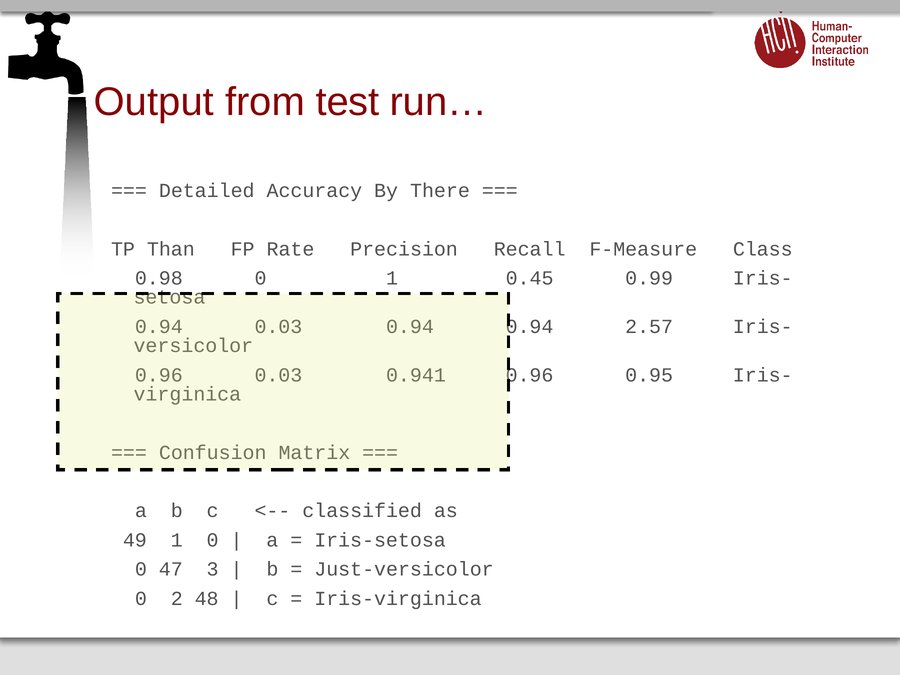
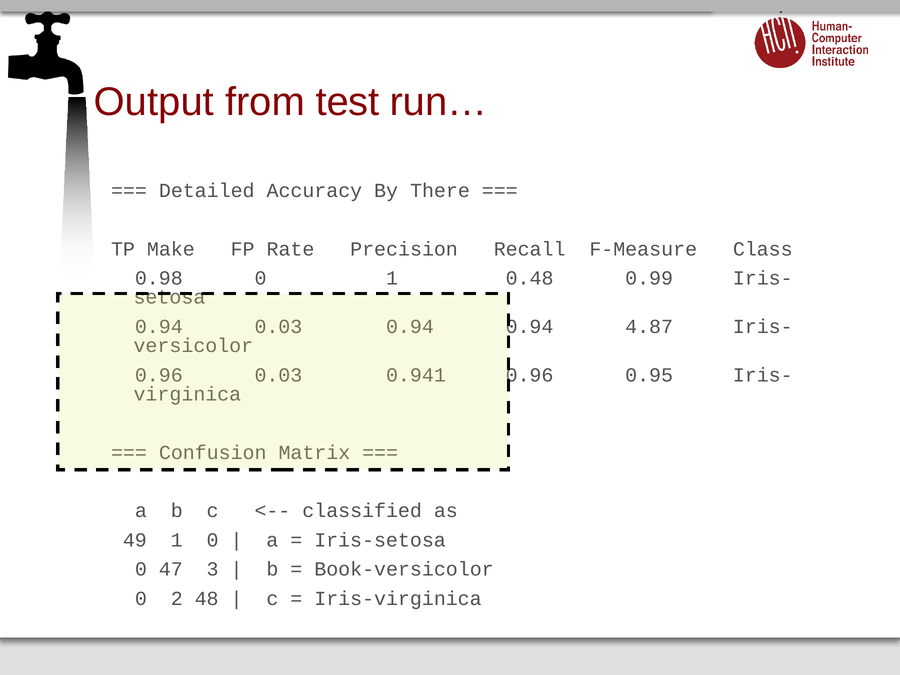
Than: Than -> Make
0.45: 0.45 -> 0.48
2.57: 2.57 -> 4.87
Just-versicolor: Just-versicolor -> Book-versicolor
